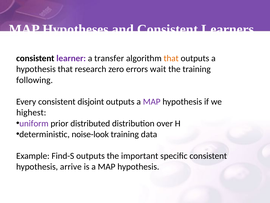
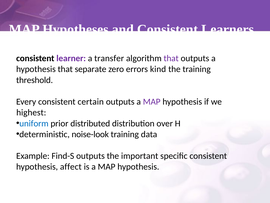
that at (171, 58) colour: orange -> purple
research: research -> separate
wait: wait -> kind
following: following -> threshold
disjoint: disjoint -> certain
uniform colour: purple -> blue
arrive: arrive -> affect
